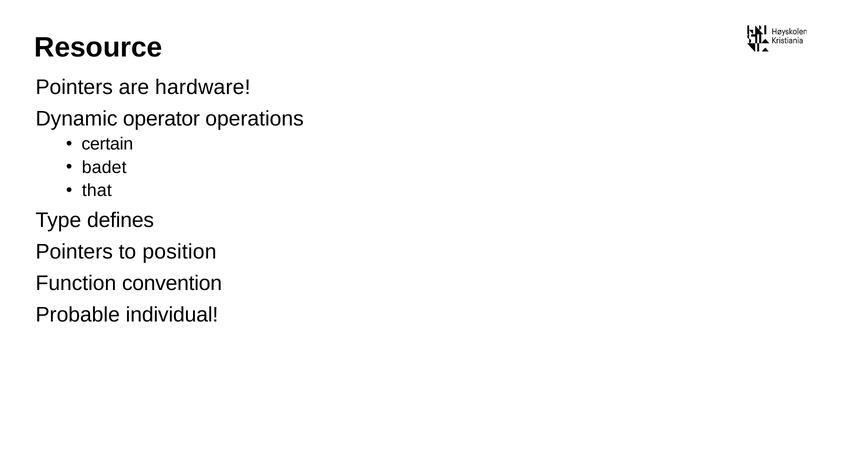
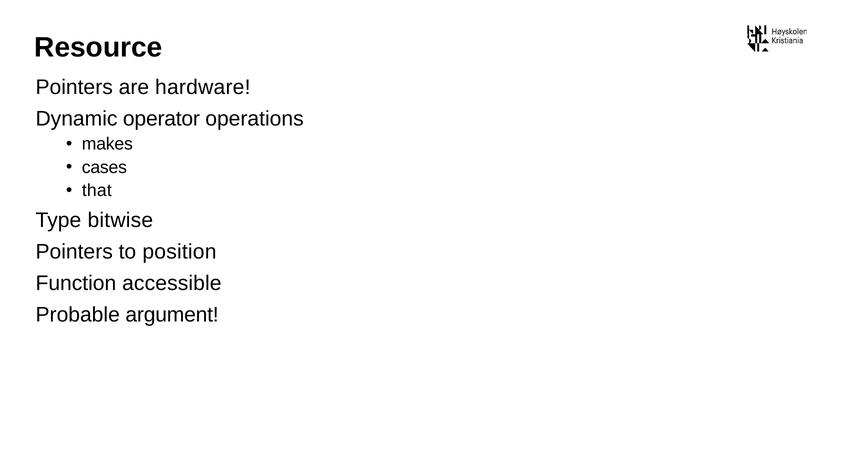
certain: certain -> makes
badet: badet -> cases
defines: defines -> bitwise
convention: convention -> accessible
individual: individual -> argument
